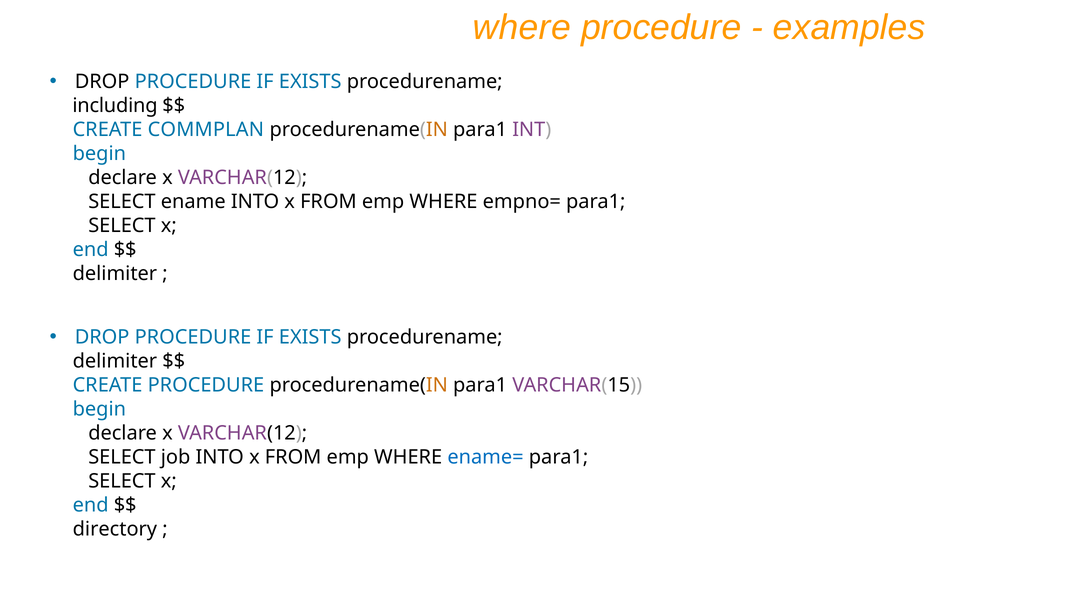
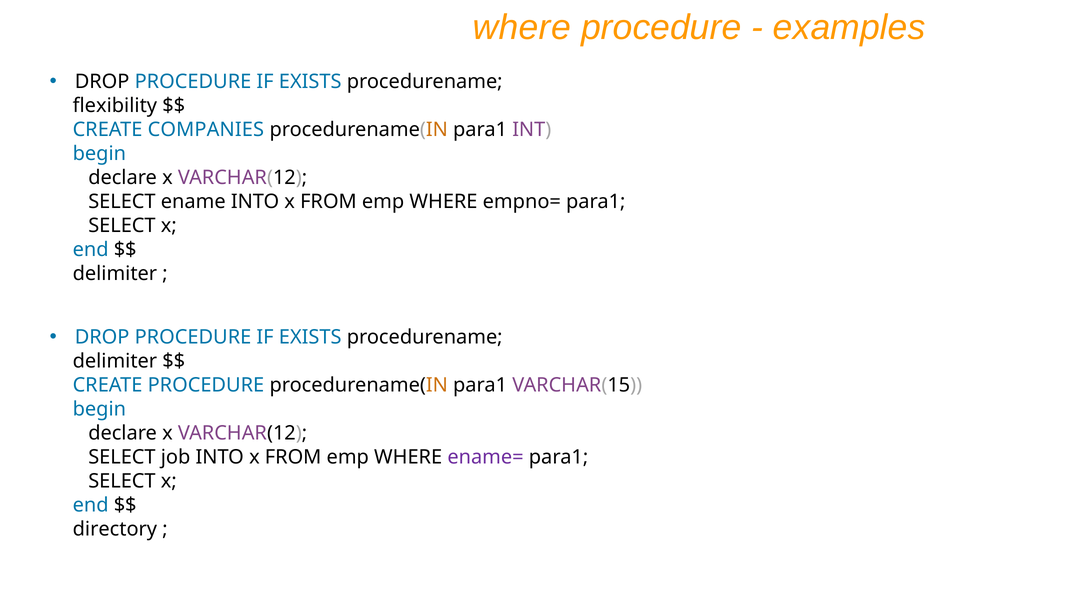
including: including -> flexibility
COMMPLAN: COMMPLAN -> COMPANIES
ename= colour: blue -> purple
